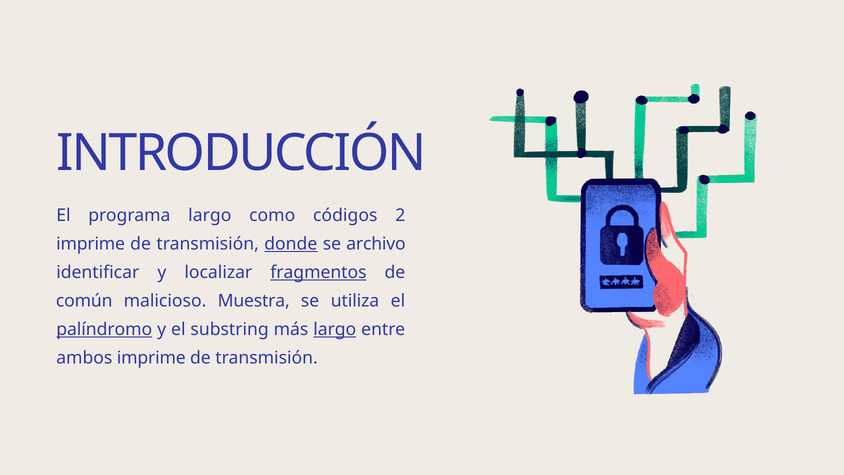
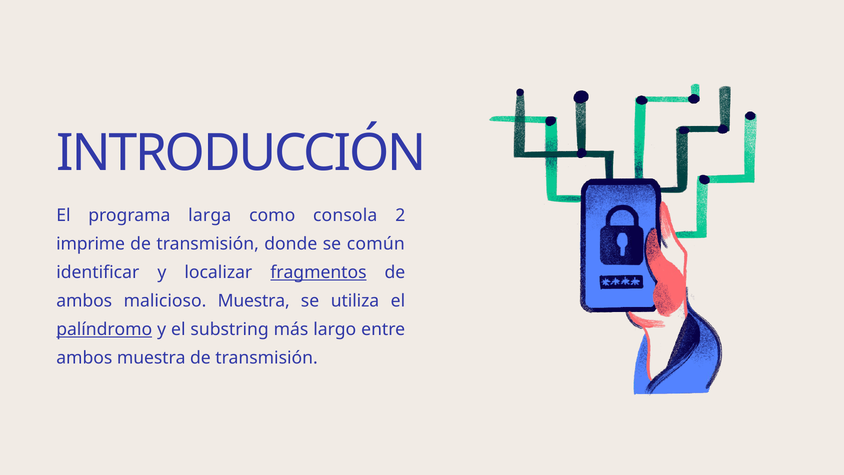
programa largo: largo -> larga
códigos: códigos -> consola
donde underline: present -> none
archivo: archivo -> común
común at (84, 301): común -> ambos
largo at (335, 329) underline: present -> none
ambos imprime: imprime -> muestra
